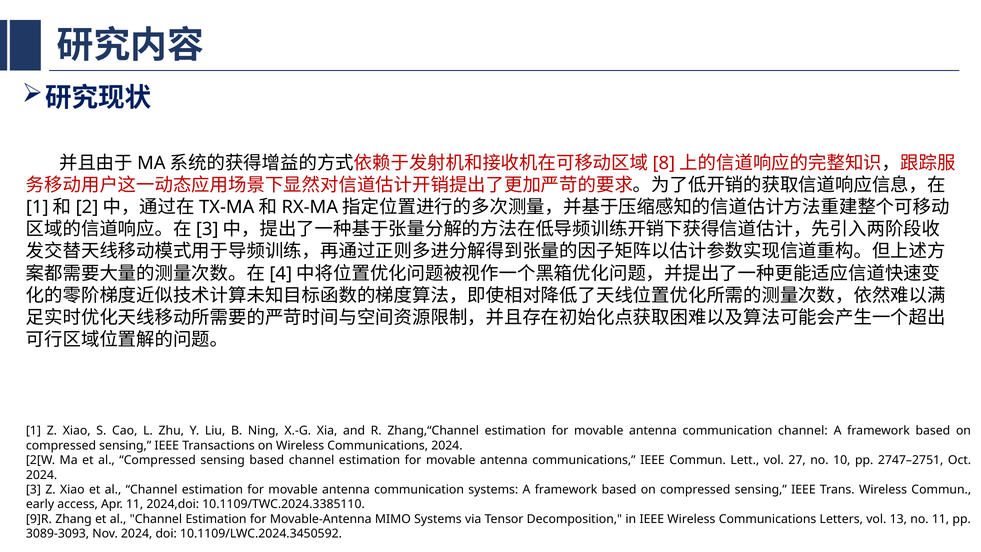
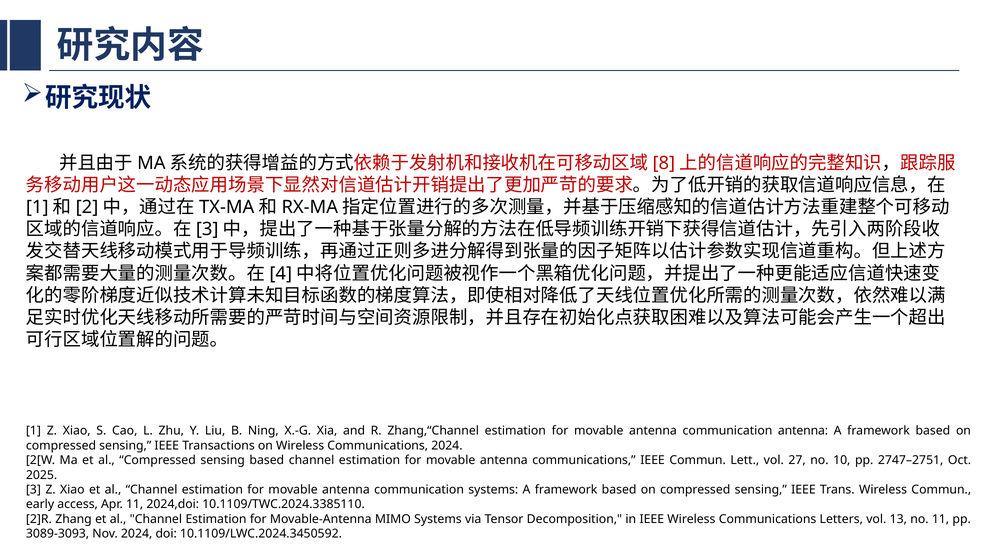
communication channel: channel -> antenna
2024 at (42, 475): 2024 -> 2025
9]R: 9]R -> 2]R
